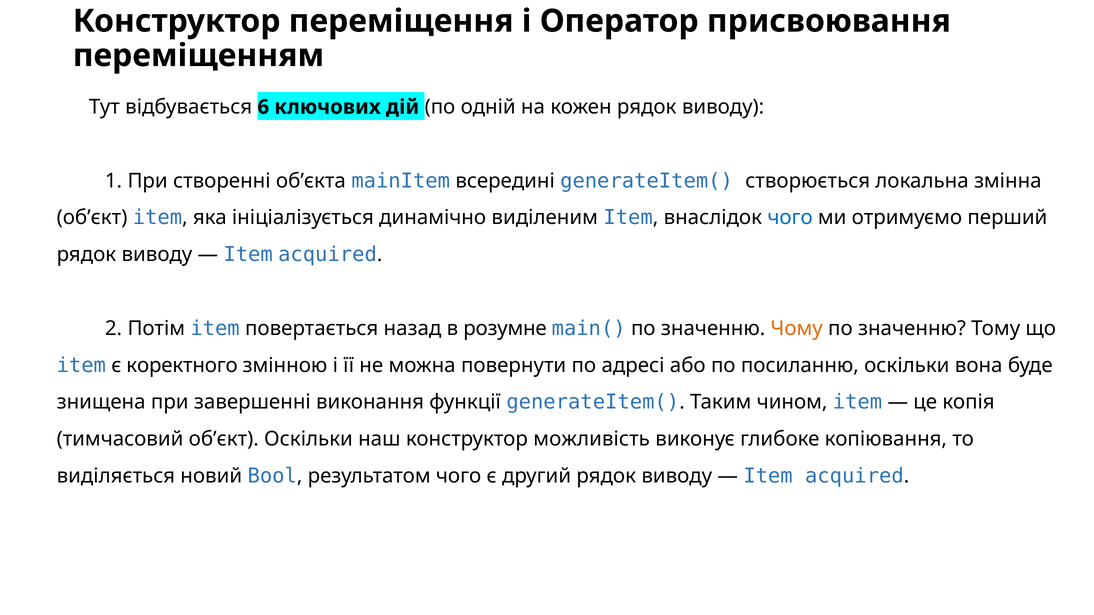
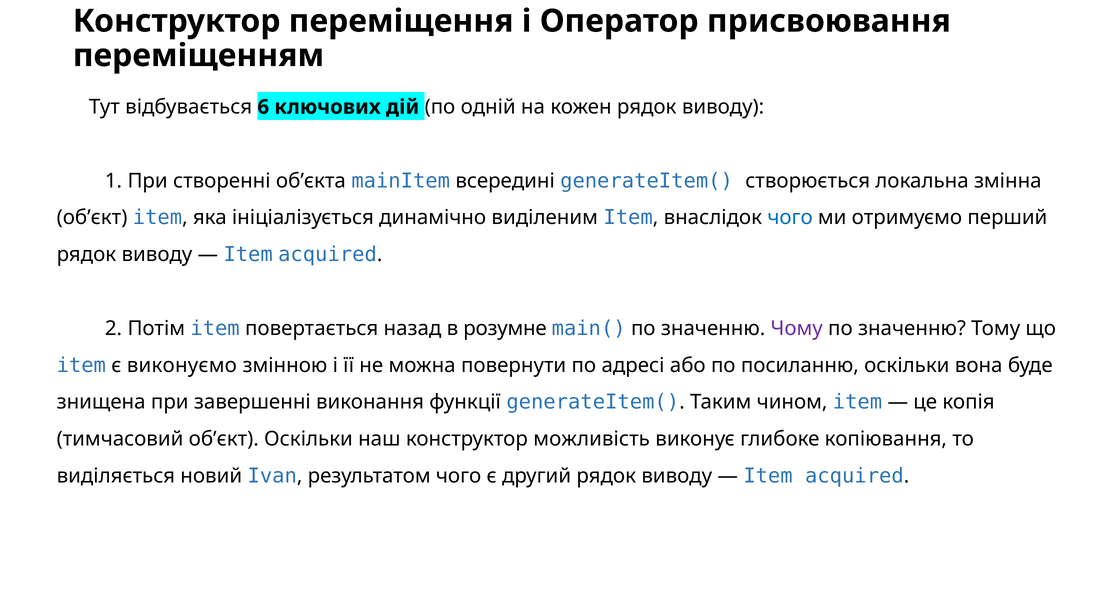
Чому colour: orange -> purple
коректного: коректного -> виконуємо
Bool: Bool -> Ivan
